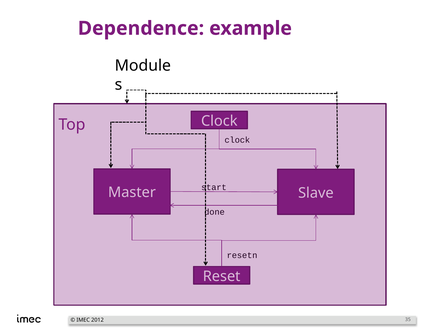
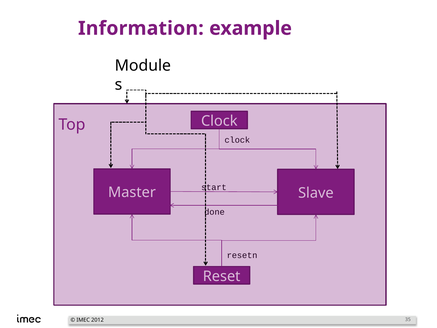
Dependence: Dependence -> Information
